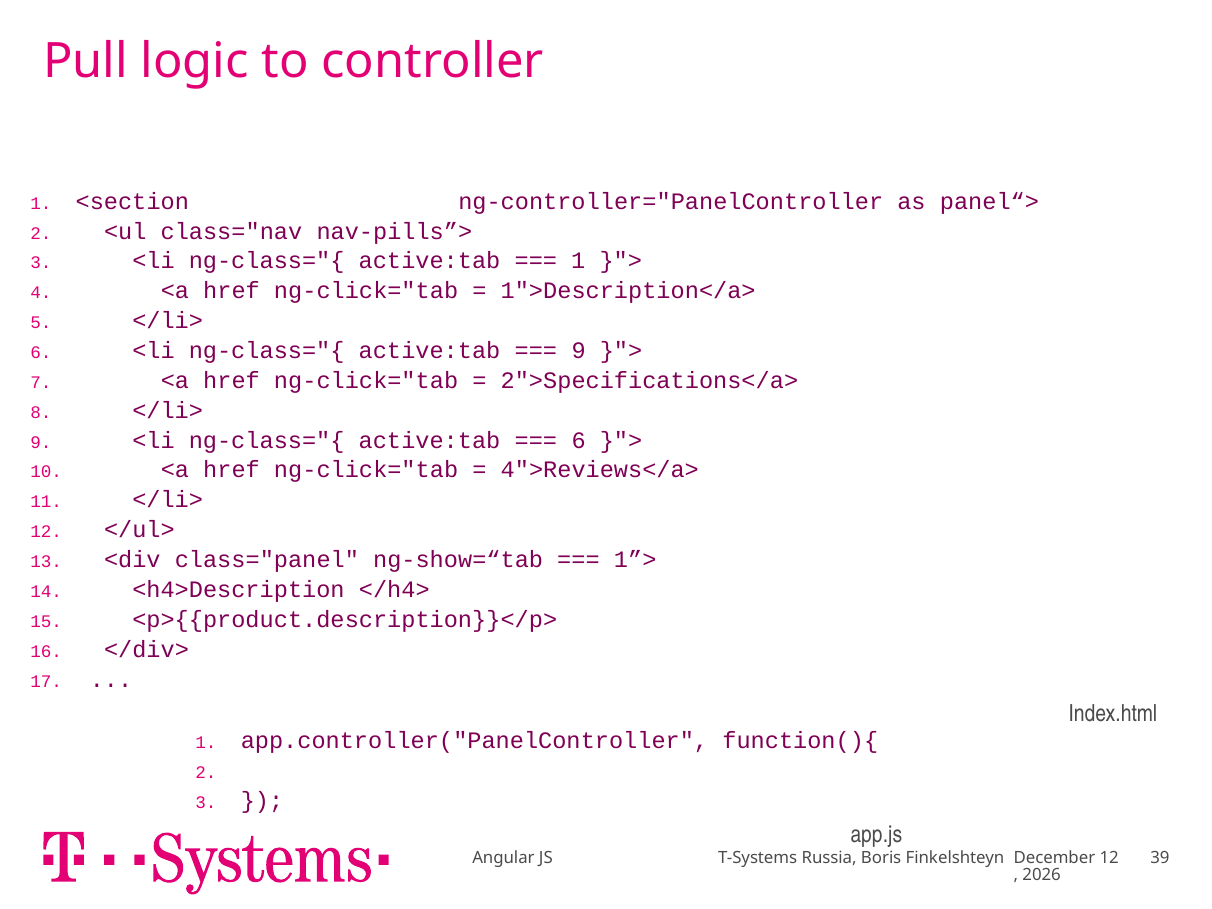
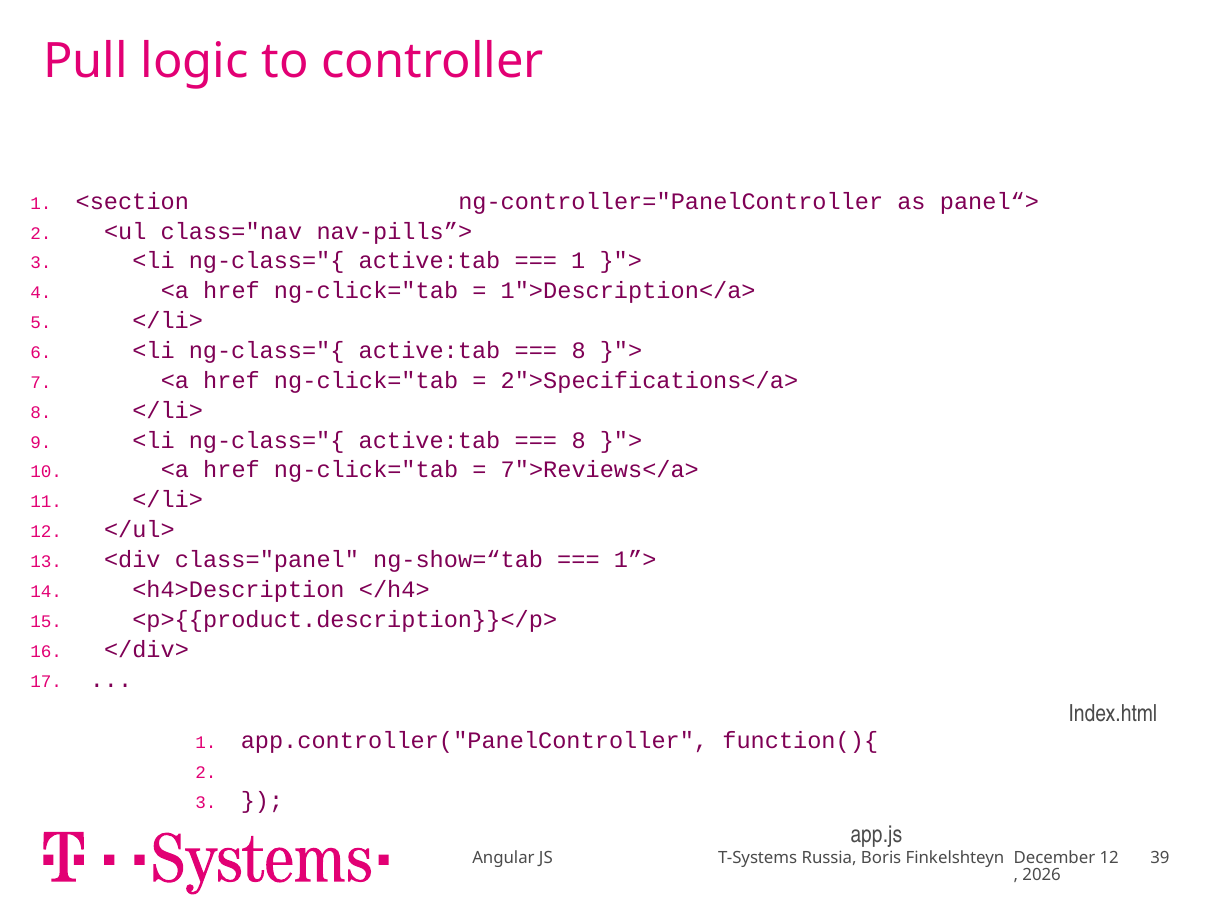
9 at (579, 351): 9 -> 8
6 at (579, 440): 6 -> 8
4">Reviews</a>: 4">Reviews</a> -> 7">Reviews</a>
